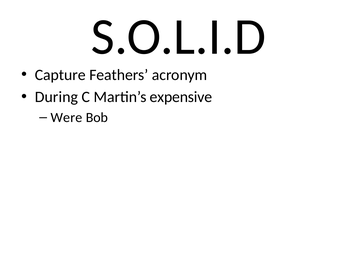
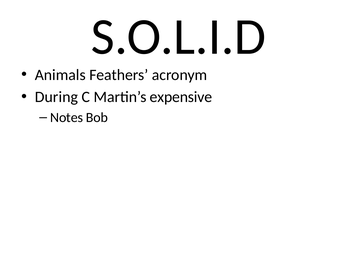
Capture: Capture -> Animals
Were: Were -> Notes
